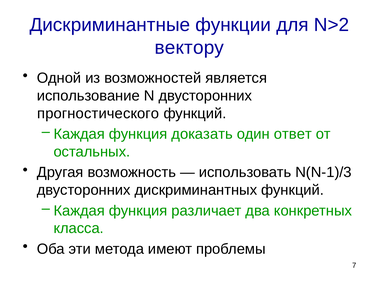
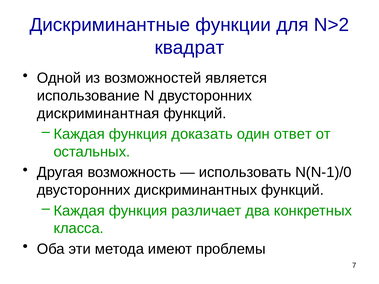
вектору: вектору -> квадрат
прогностического: прогностического -> дискриминантная
N(N-1)/3: N(N-1)/3 -> N(N-1)/0
